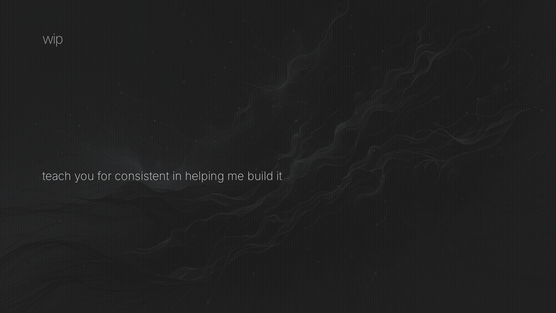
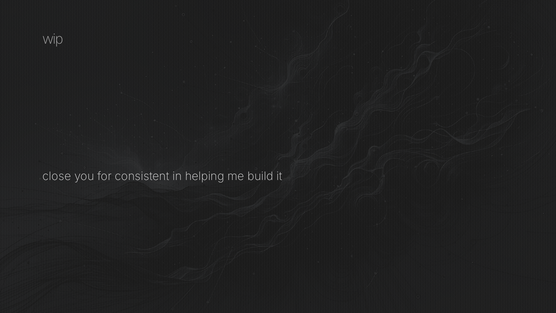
teach: teach -> close
